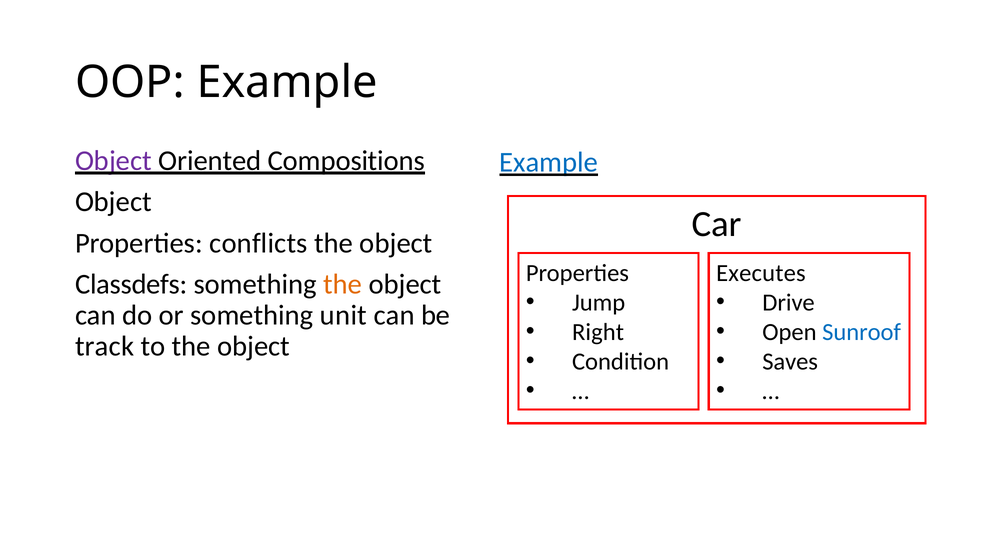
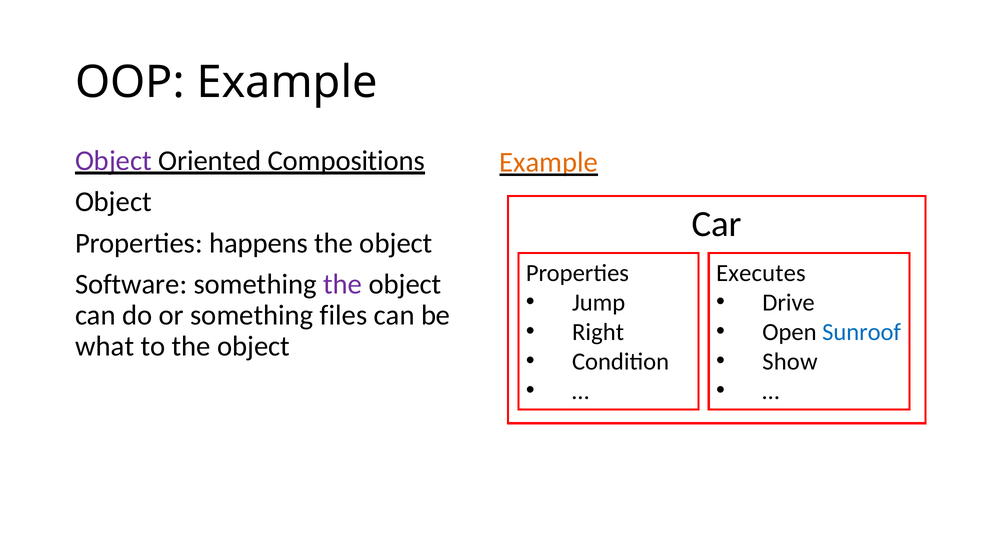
Example at (549, 162) colour: blue -> orange
conflicts: conflicts -> happens
Classdefs: Classdefs -> Software
the at (343, 285) colour: orange -> purple
unit: unit -> files
track: track -> what
Saves: Saves -> Show
